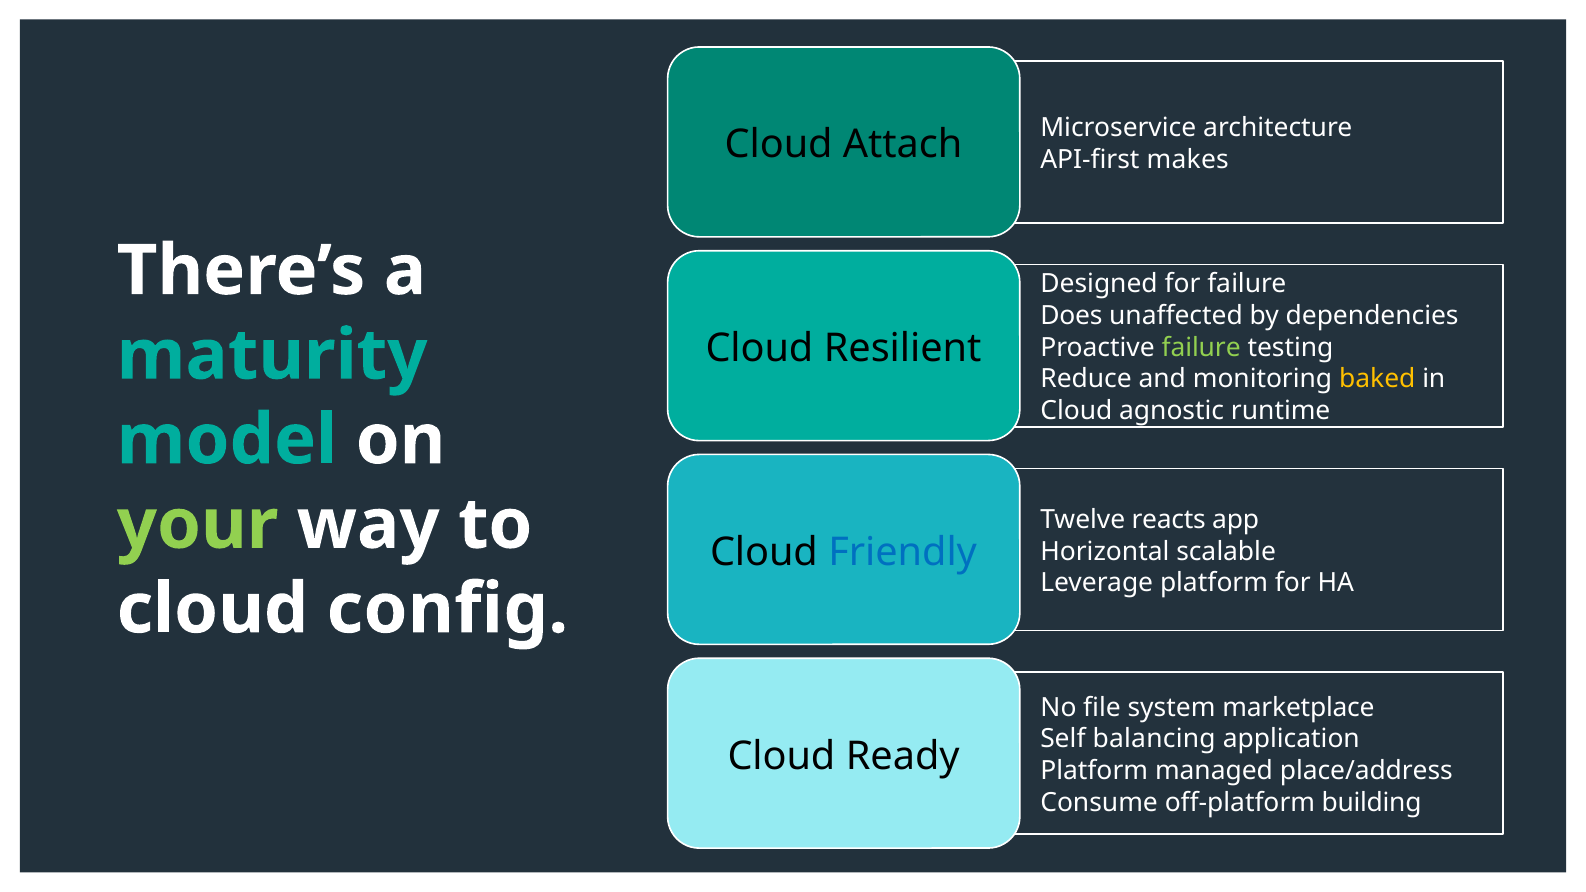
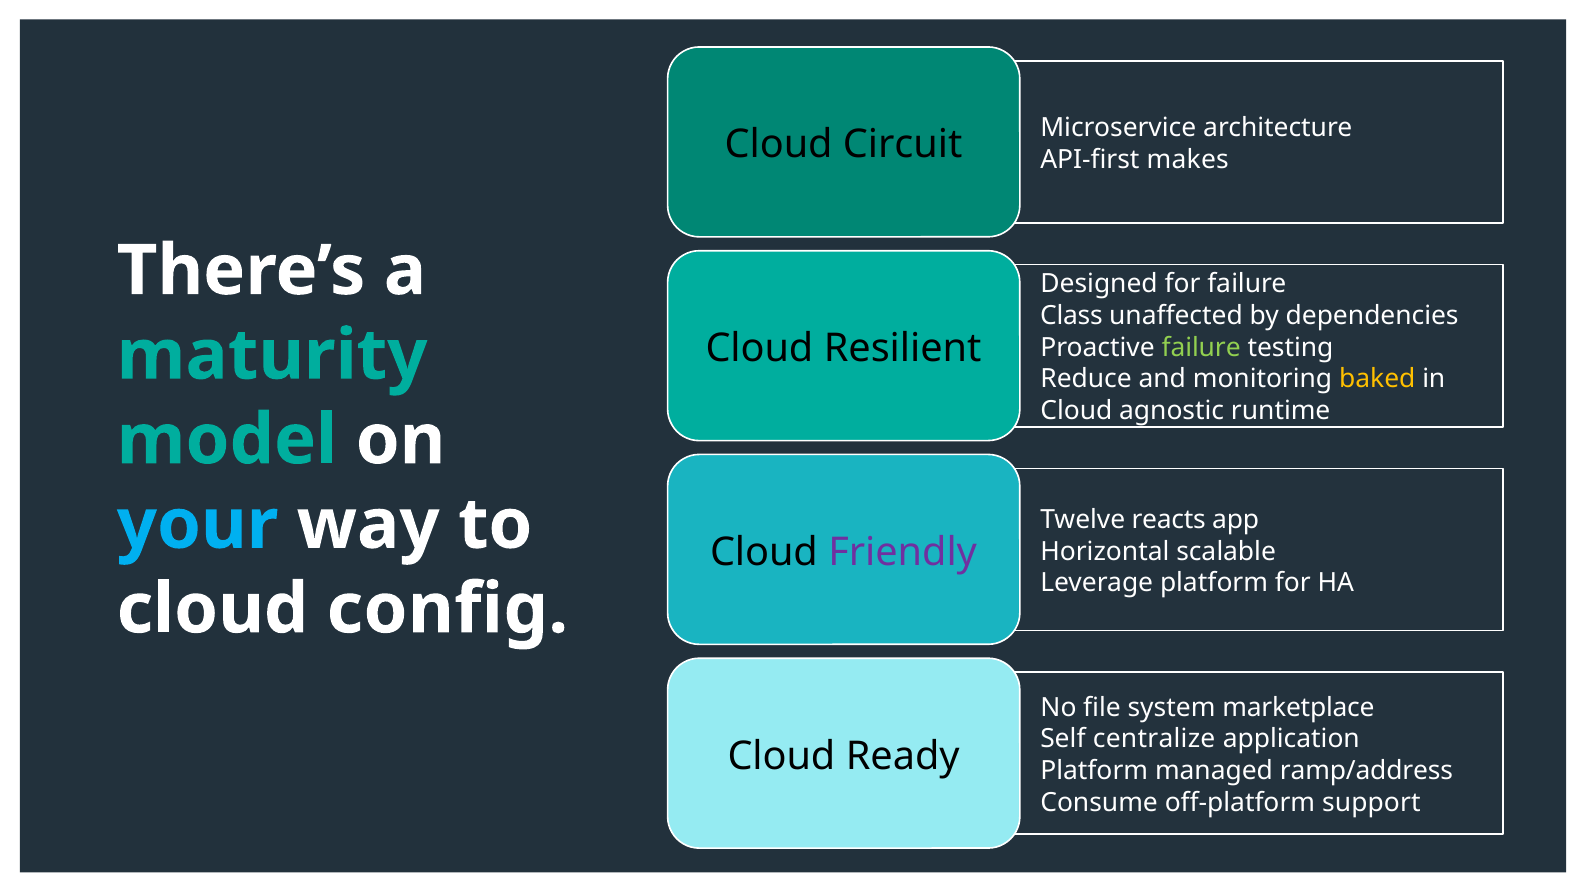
Attach: Attach -> Circuit
Does: Does -> Class
your colour: light green -> light blue
Friendly colour: blue -> purple
balancing: balancing -> centralize
place/address: place/address -> ramp/address
building: building -> support
